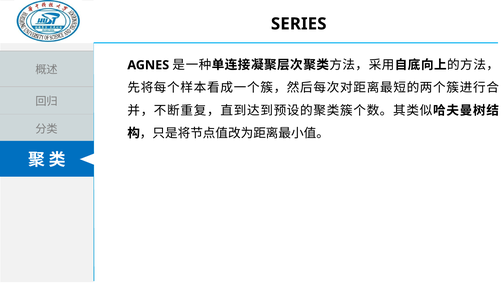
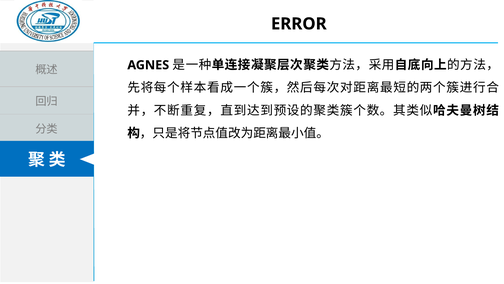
SERIES: SERIES -> ERROR
